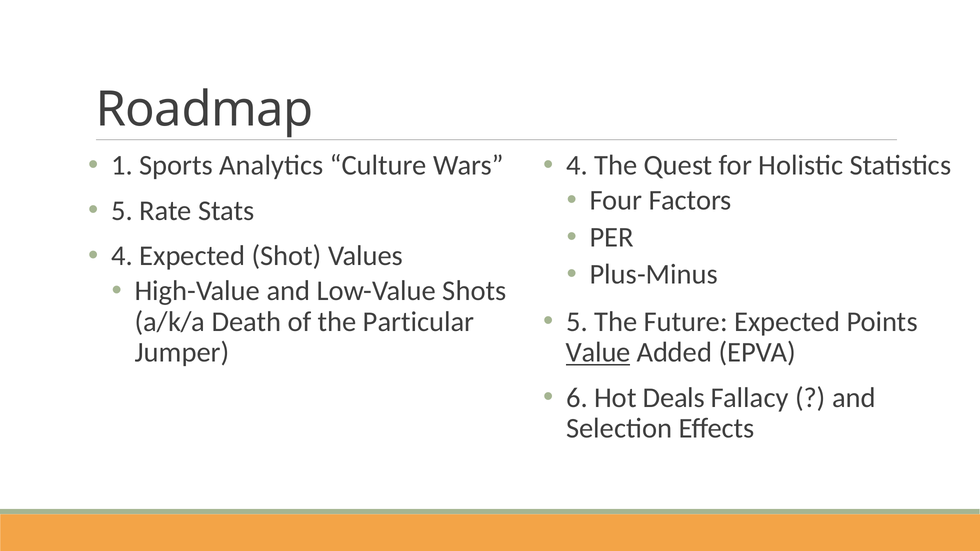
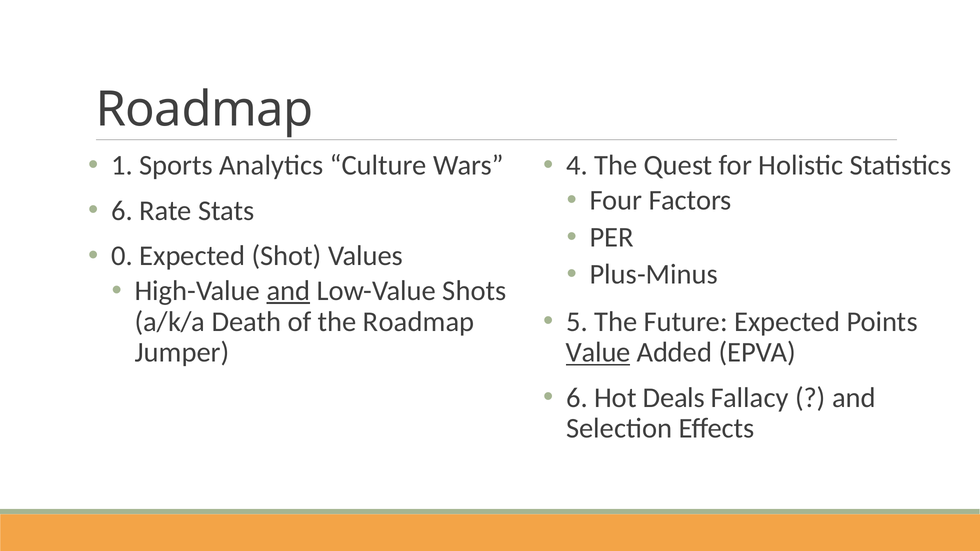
5 at (122, 211): 5 -> 6
4 at (122, 256): 4 -> 0
and at (288, 291) underline: none -> present
the Particular: Particular -> Roadmap
